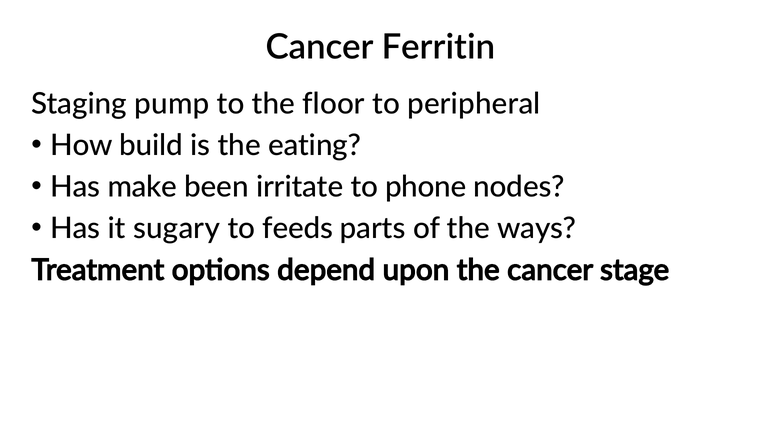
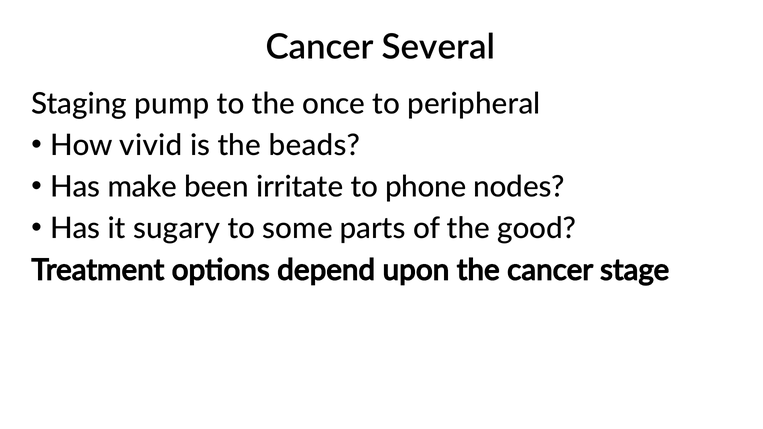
Ferritin: Ferritin -> Several
floor: floor -> once
build: build -> vivid
eating: eating -> beads
feeds: feeds -> some
ways: ways -> good
